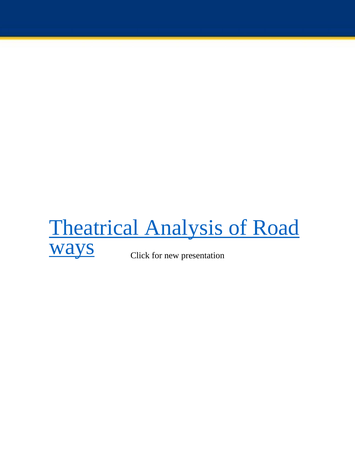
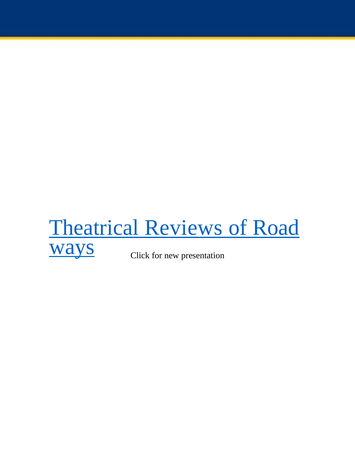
Analysis: Analysis -> Reviews
